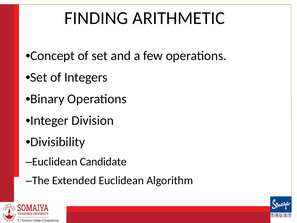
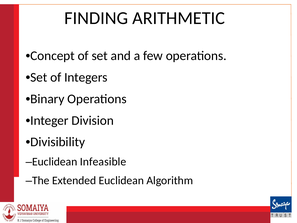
Candidate: Candidate -> Infeasible
